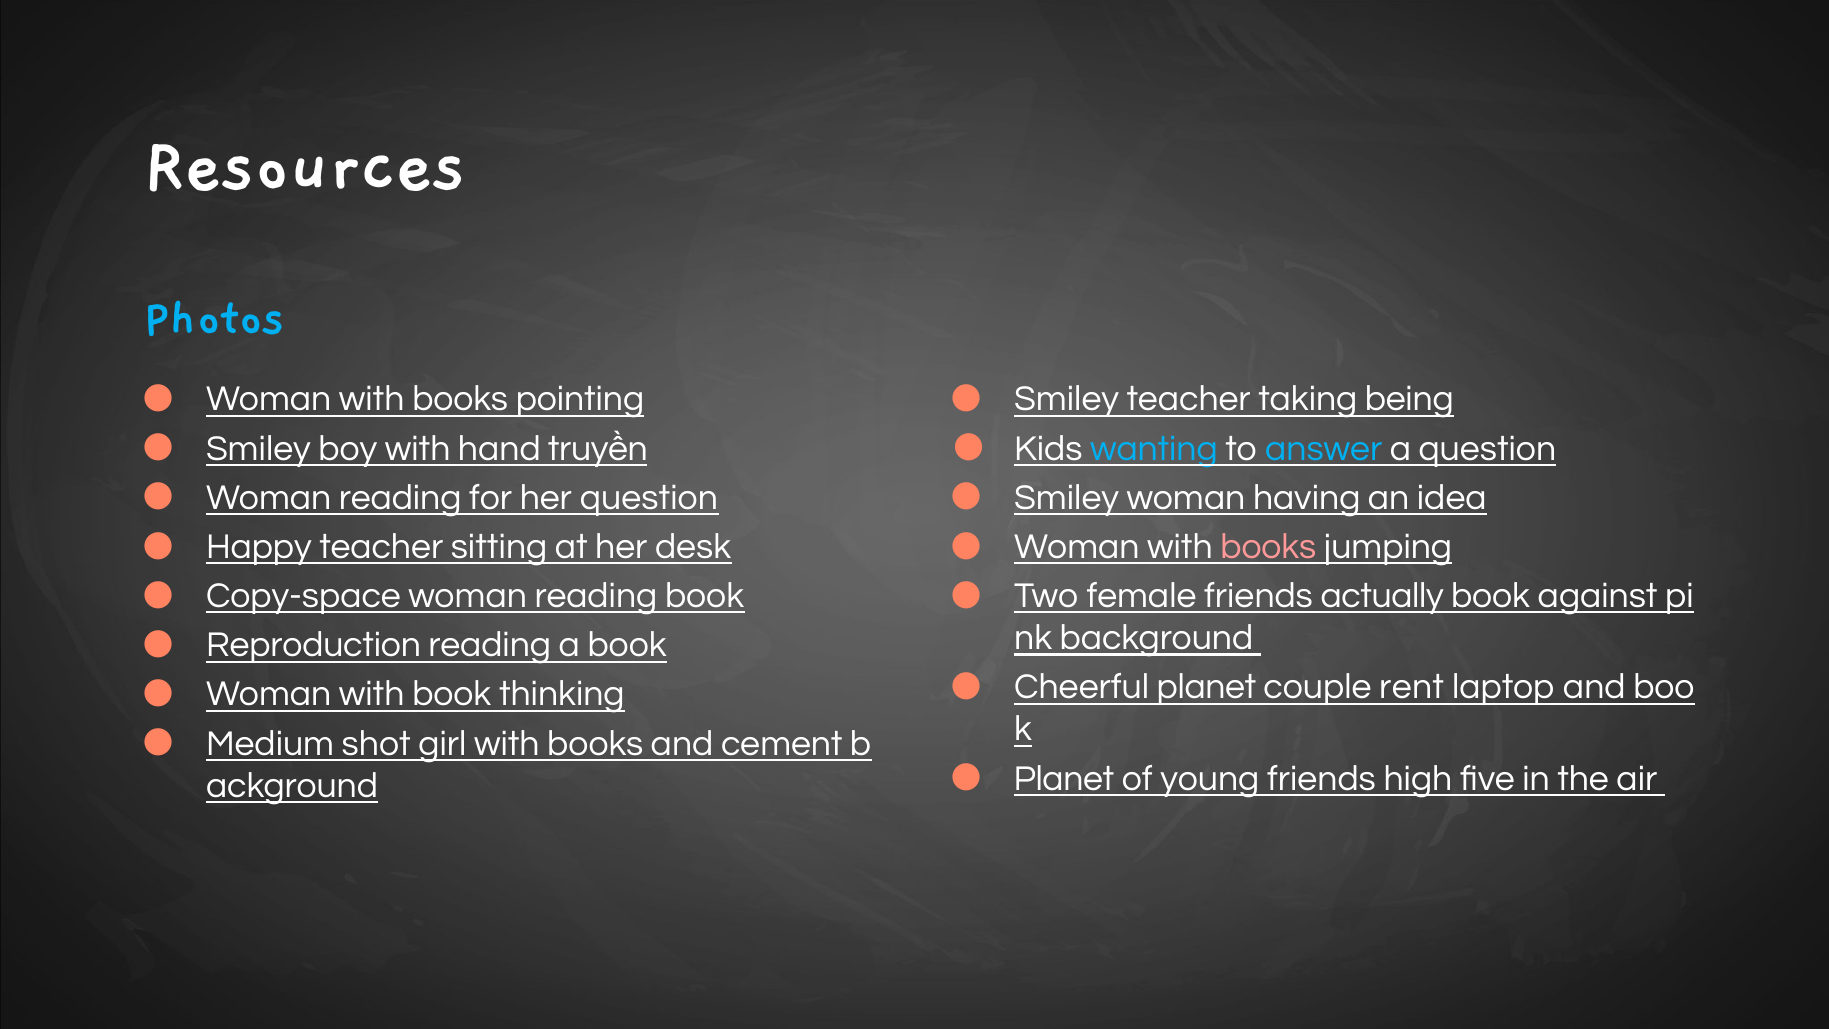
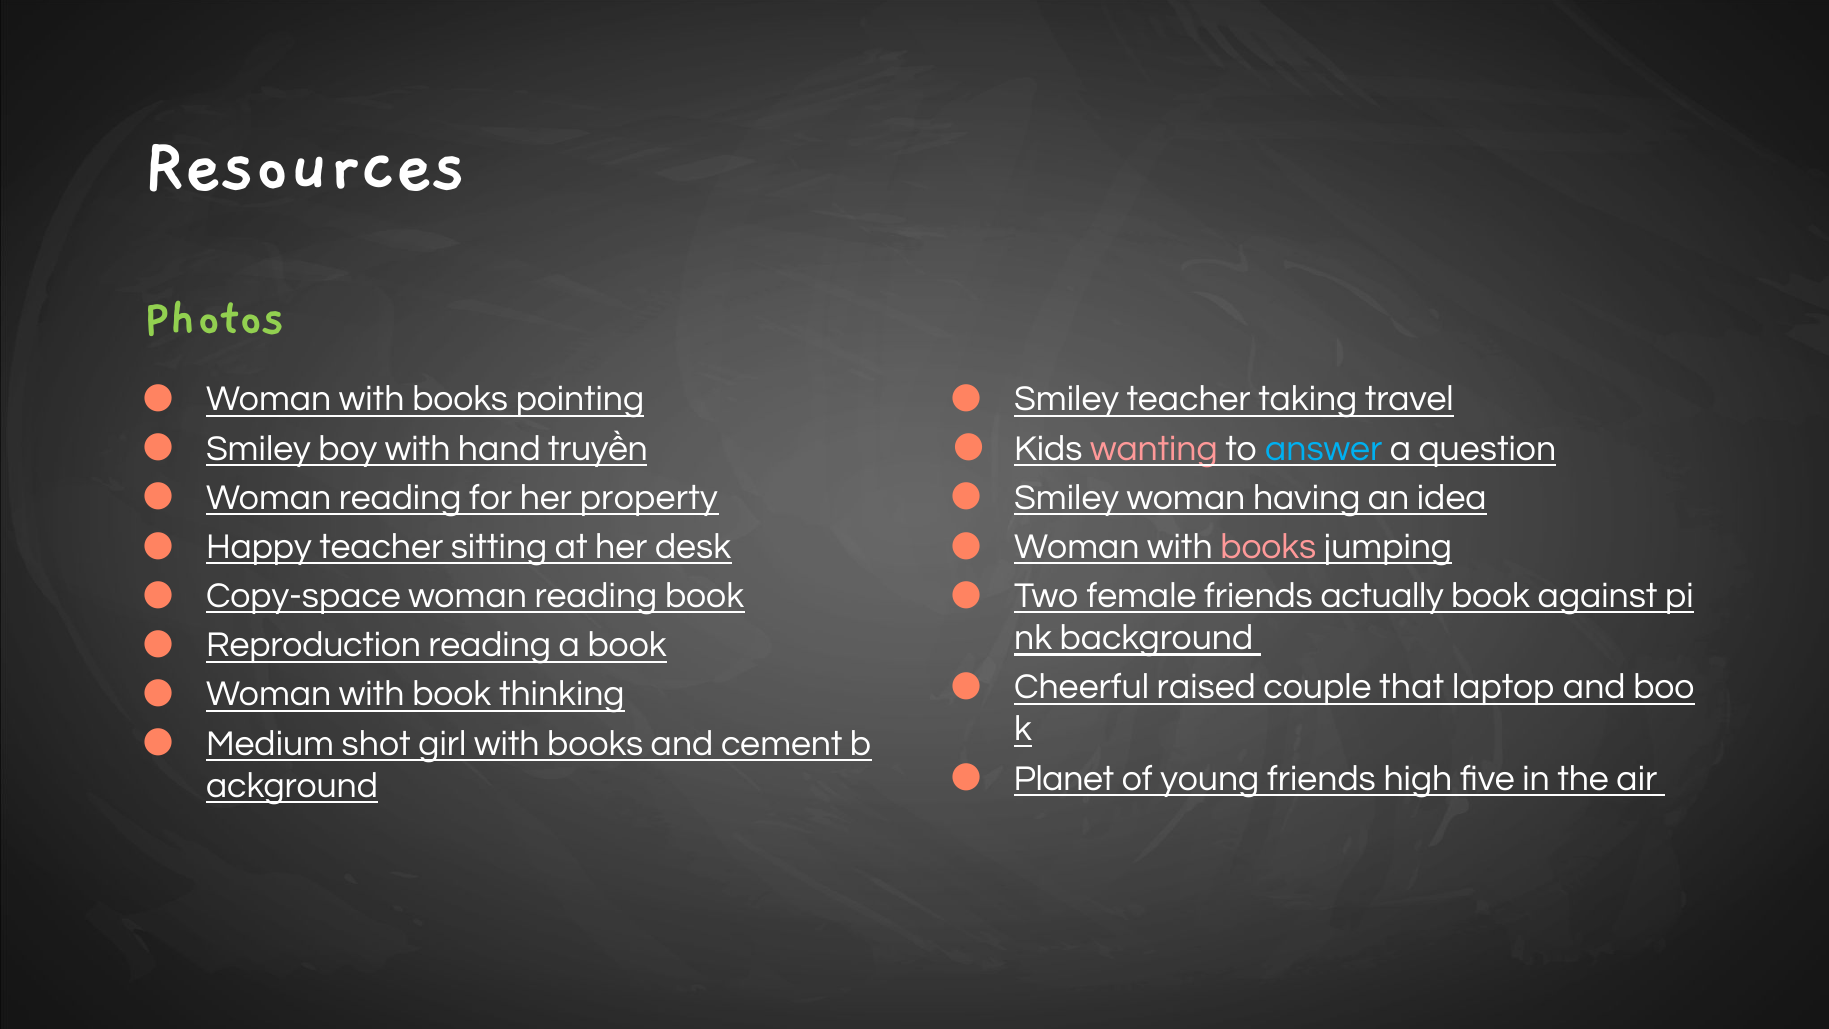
Photos colour: light blue -> light green
being: being -> travel
wanting colour: light blue -> pink
her question: question -> property
Cheerful planet: planet -> raised
rent: rent -> that
